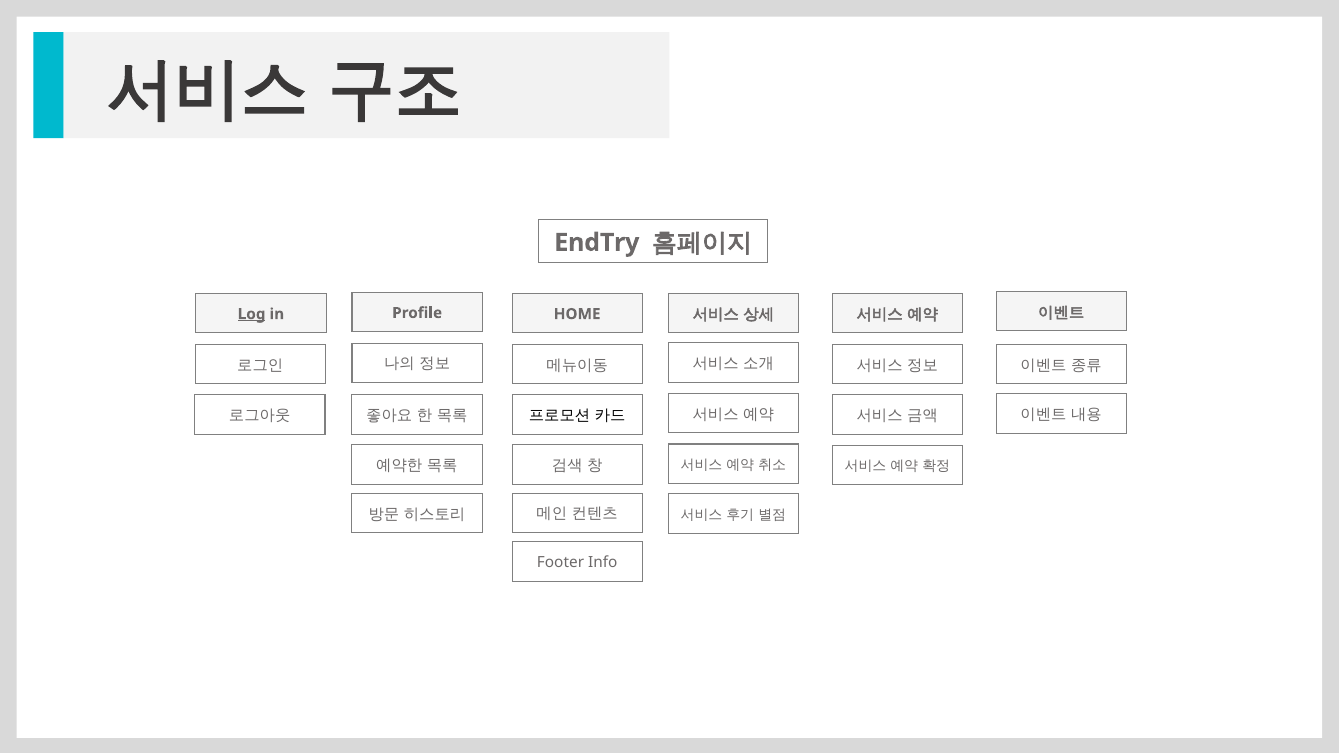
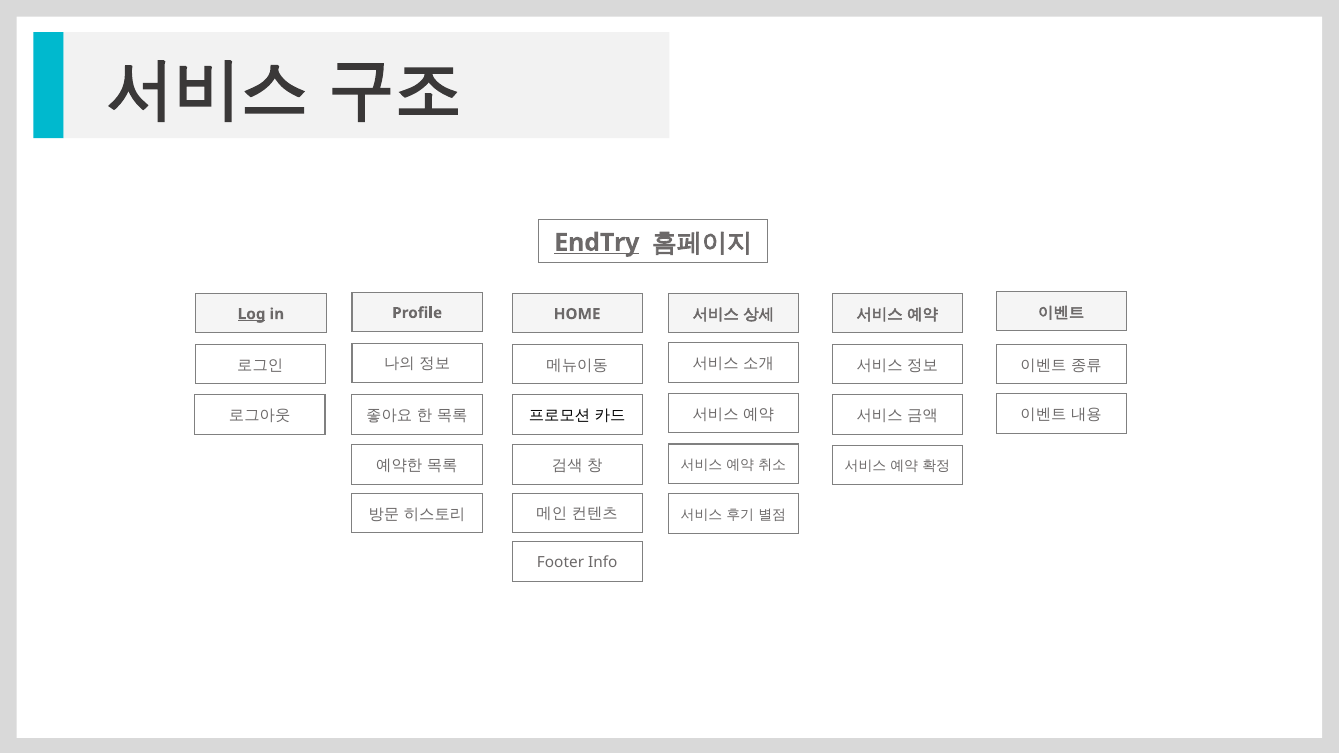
EndTry underline: none -> present
